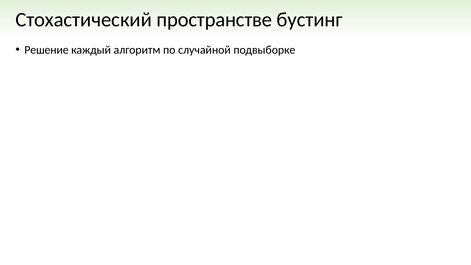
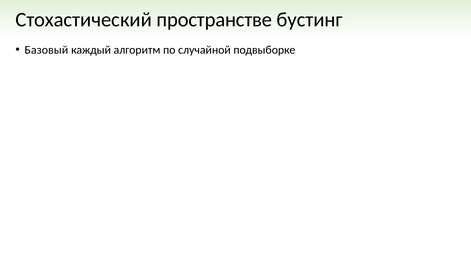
Решение: Решение -> Базовый
